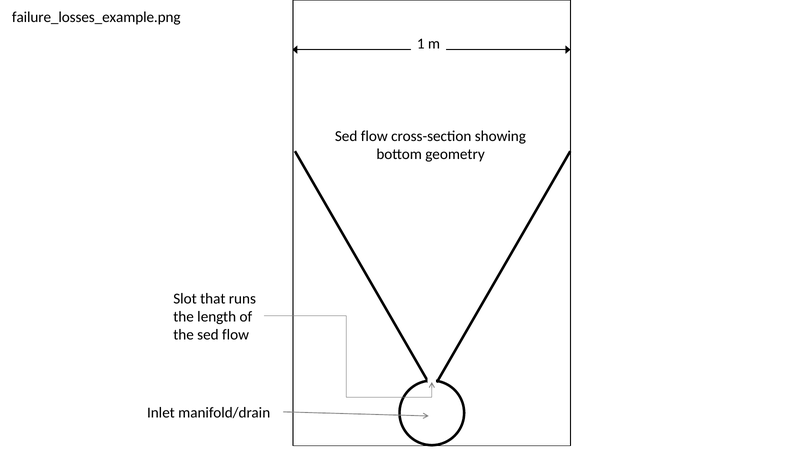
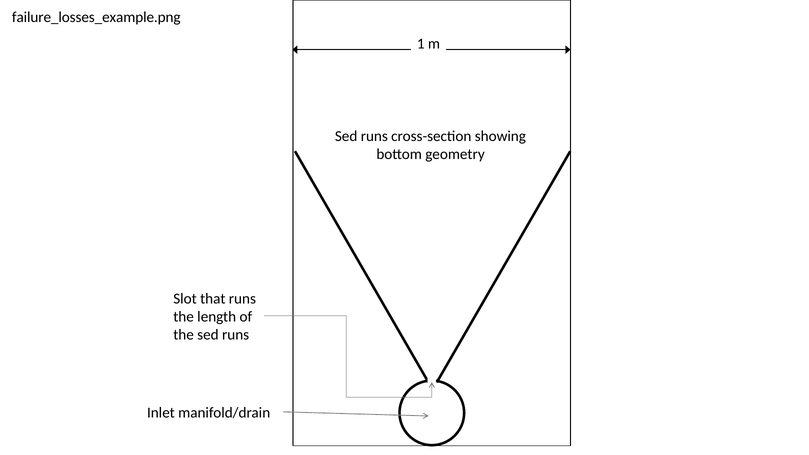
flow at (374, 136): flow -> runs
the sed flow: flow -> runs
